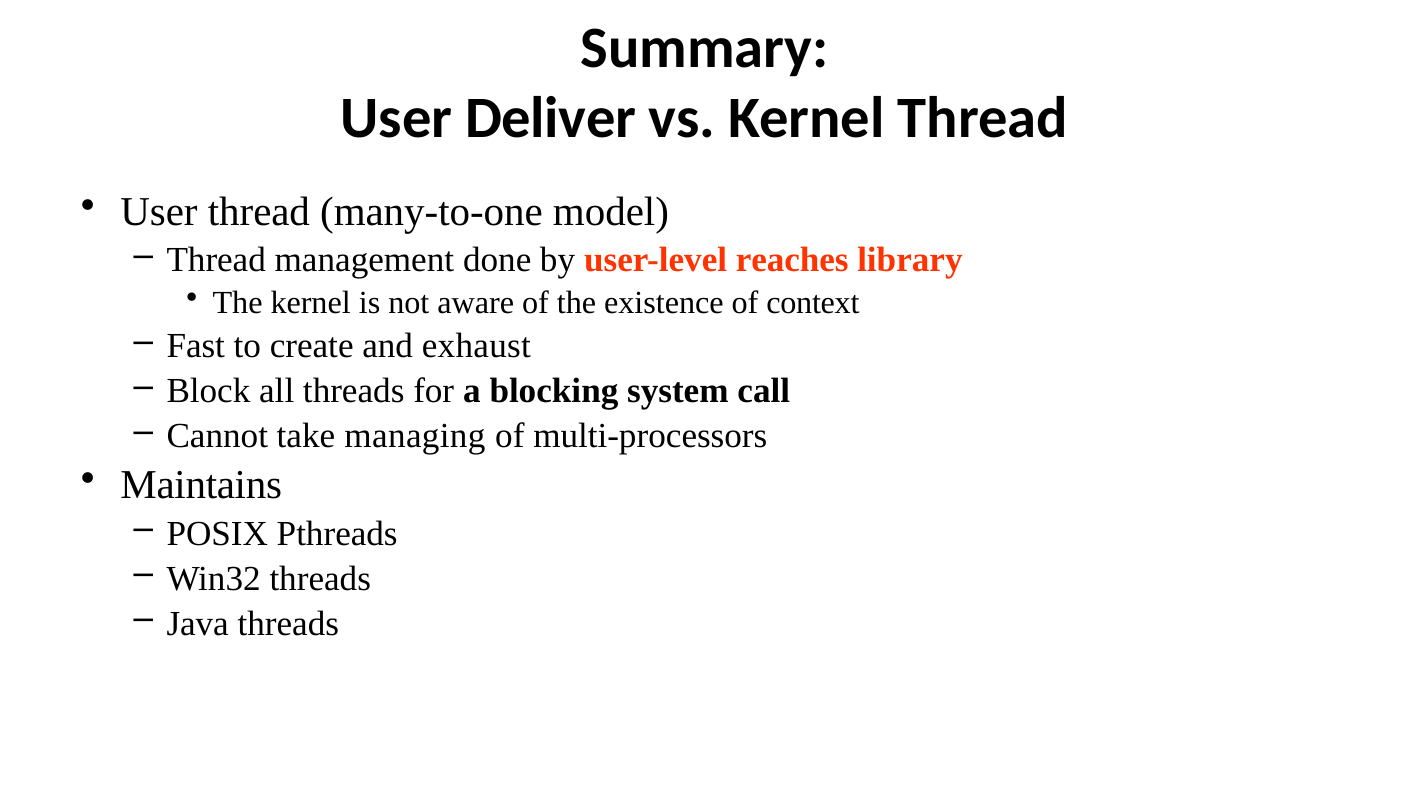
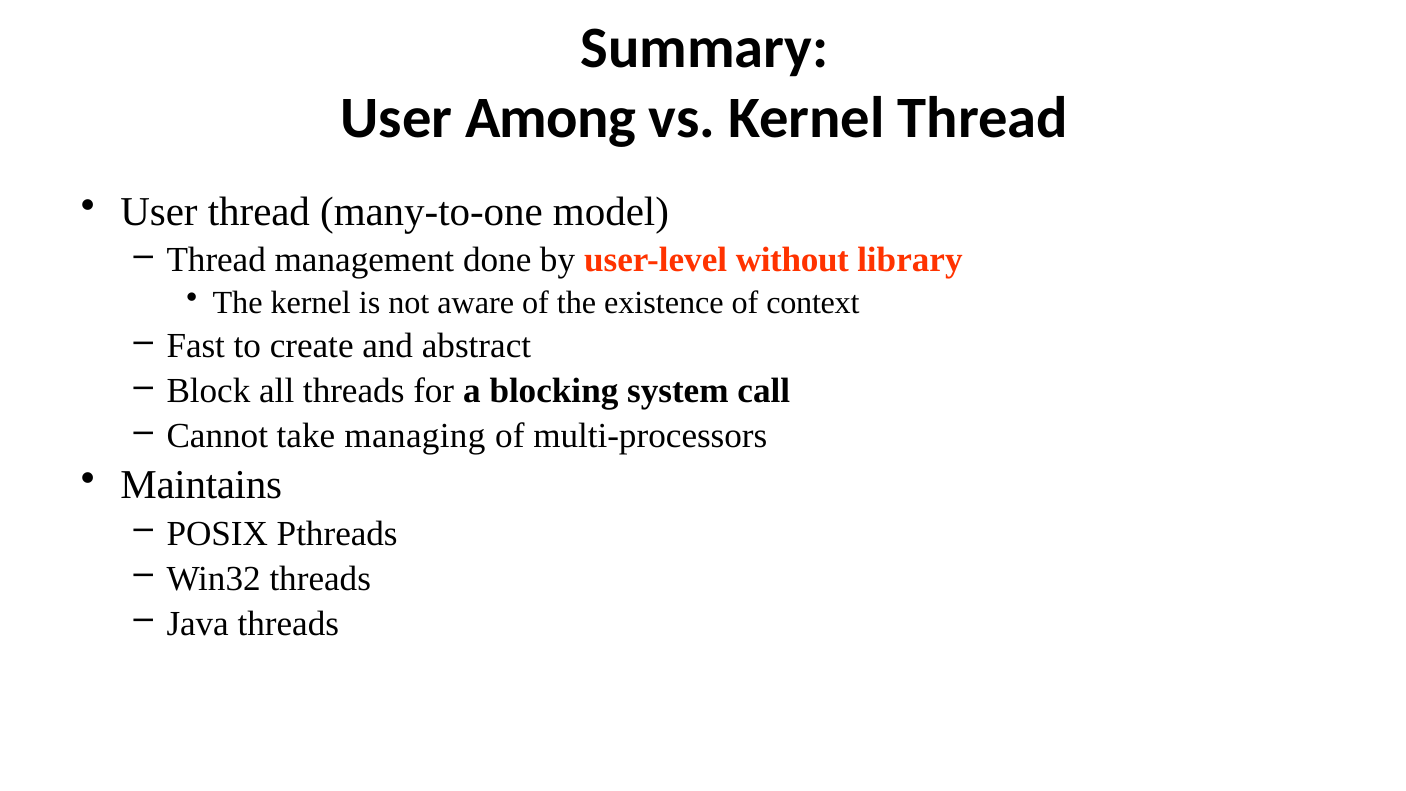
Deliver: Deliver -> Among
reaches: reaches -> without
exhaust: exhaust -> abstract
